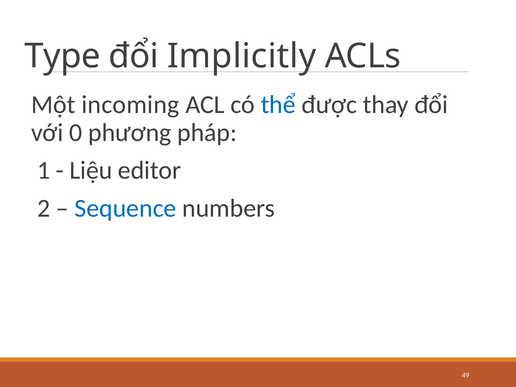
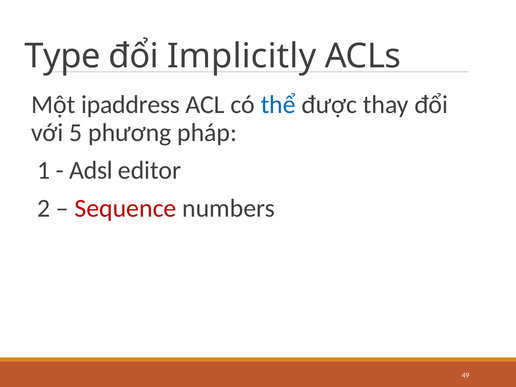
incoming: incoming -> ipaddress
0: 0 -> 5
Liệu: Liệu -> Adsl
Sequence colour: blue -> red
